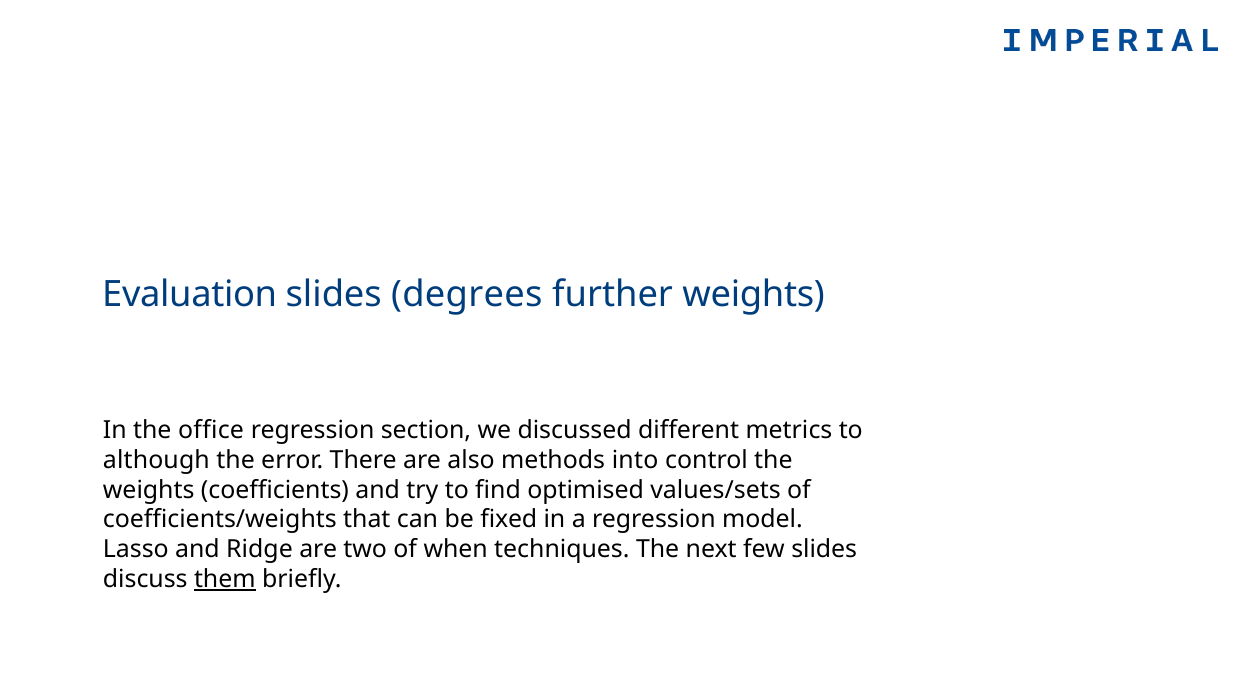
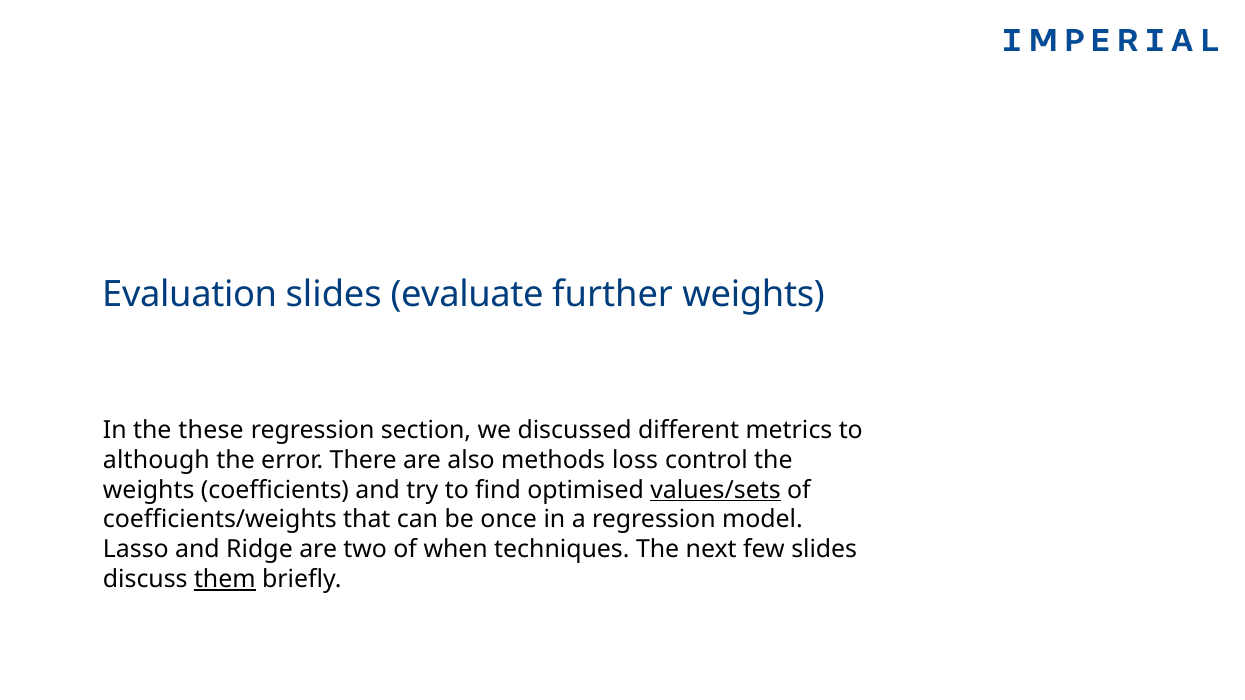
degrees: degrees -> evaluate
office: office -> these
into: into -> loss
values/sets underline: none -> present
fixed: fixed -> once
